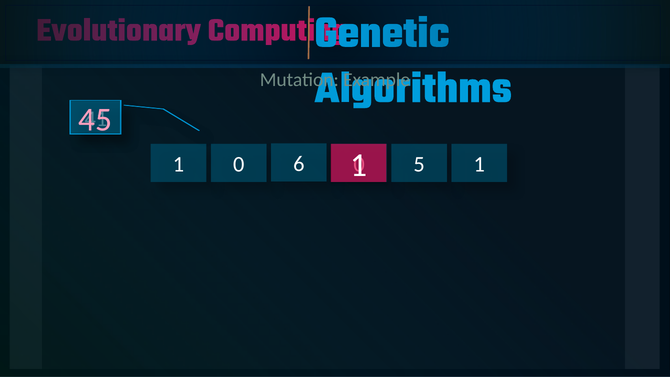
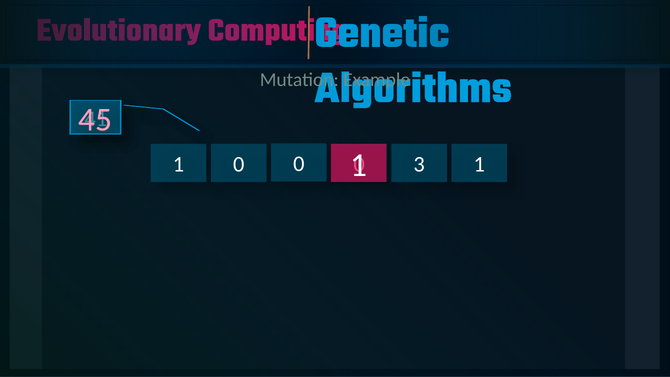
1 0 6: 6 -> 0
5: 5 -> 3
